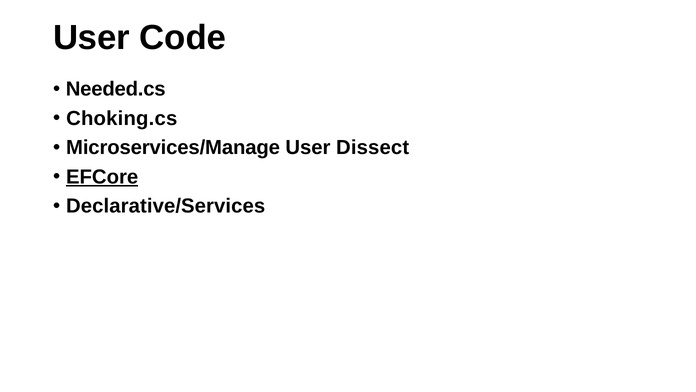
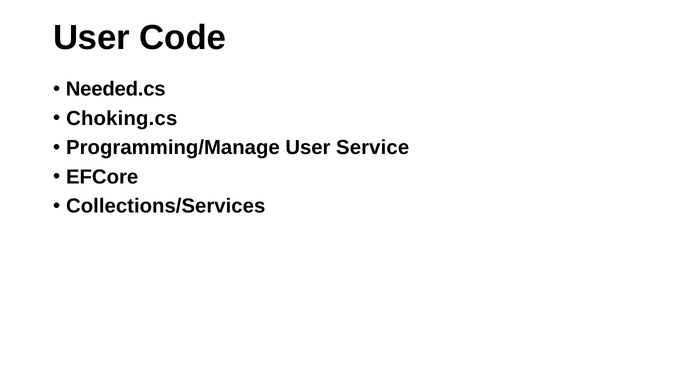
Microservices/Manage: Microservices/Manage -> Programming/Manage
Dissect: Dissect -> Service
EFCore underline: present -> none
Declarative/Services: Declarative/Services -> Collections/Services
